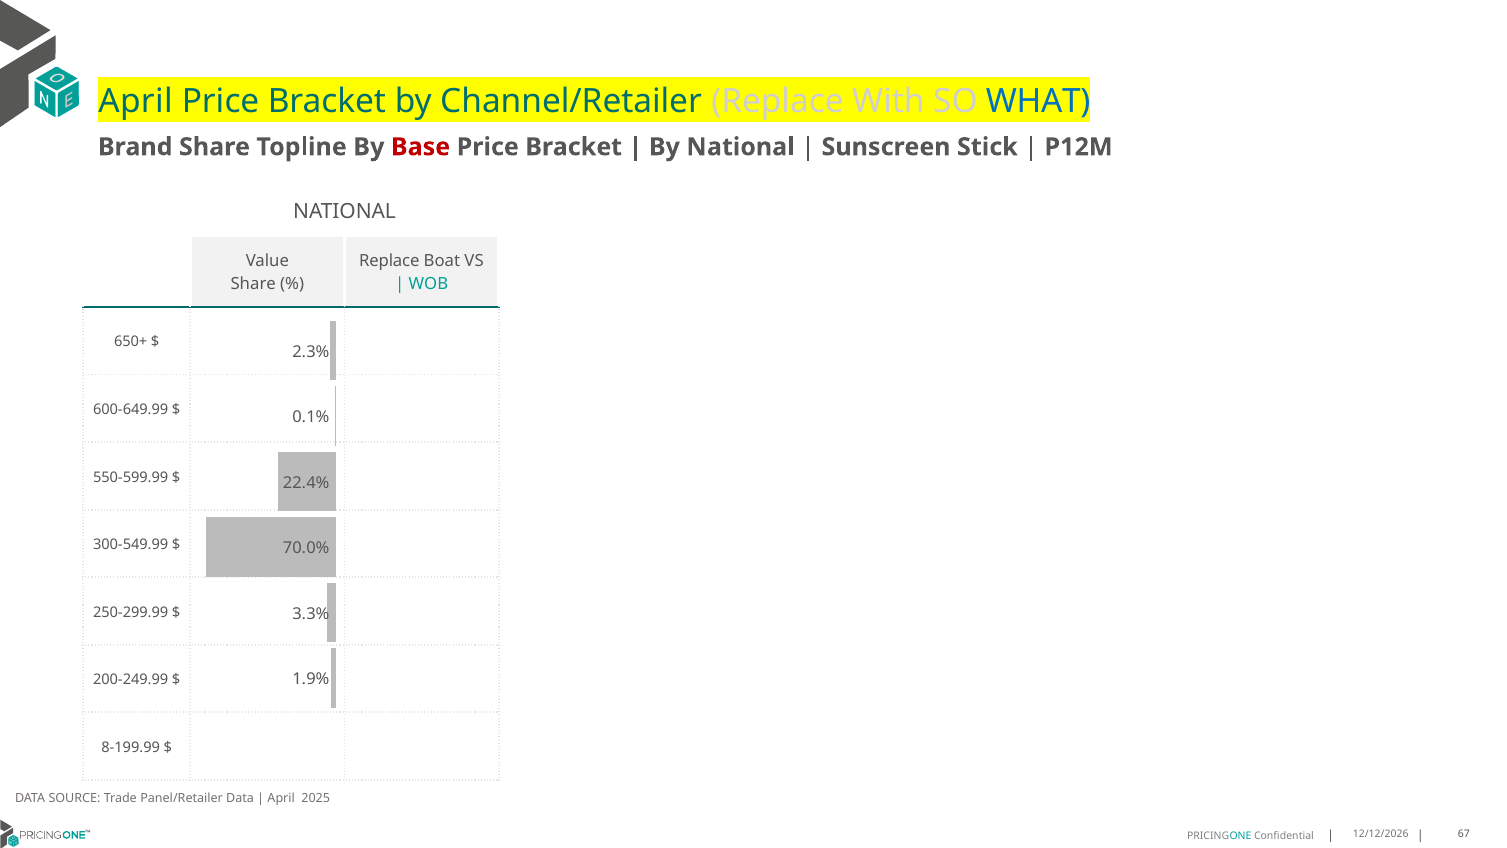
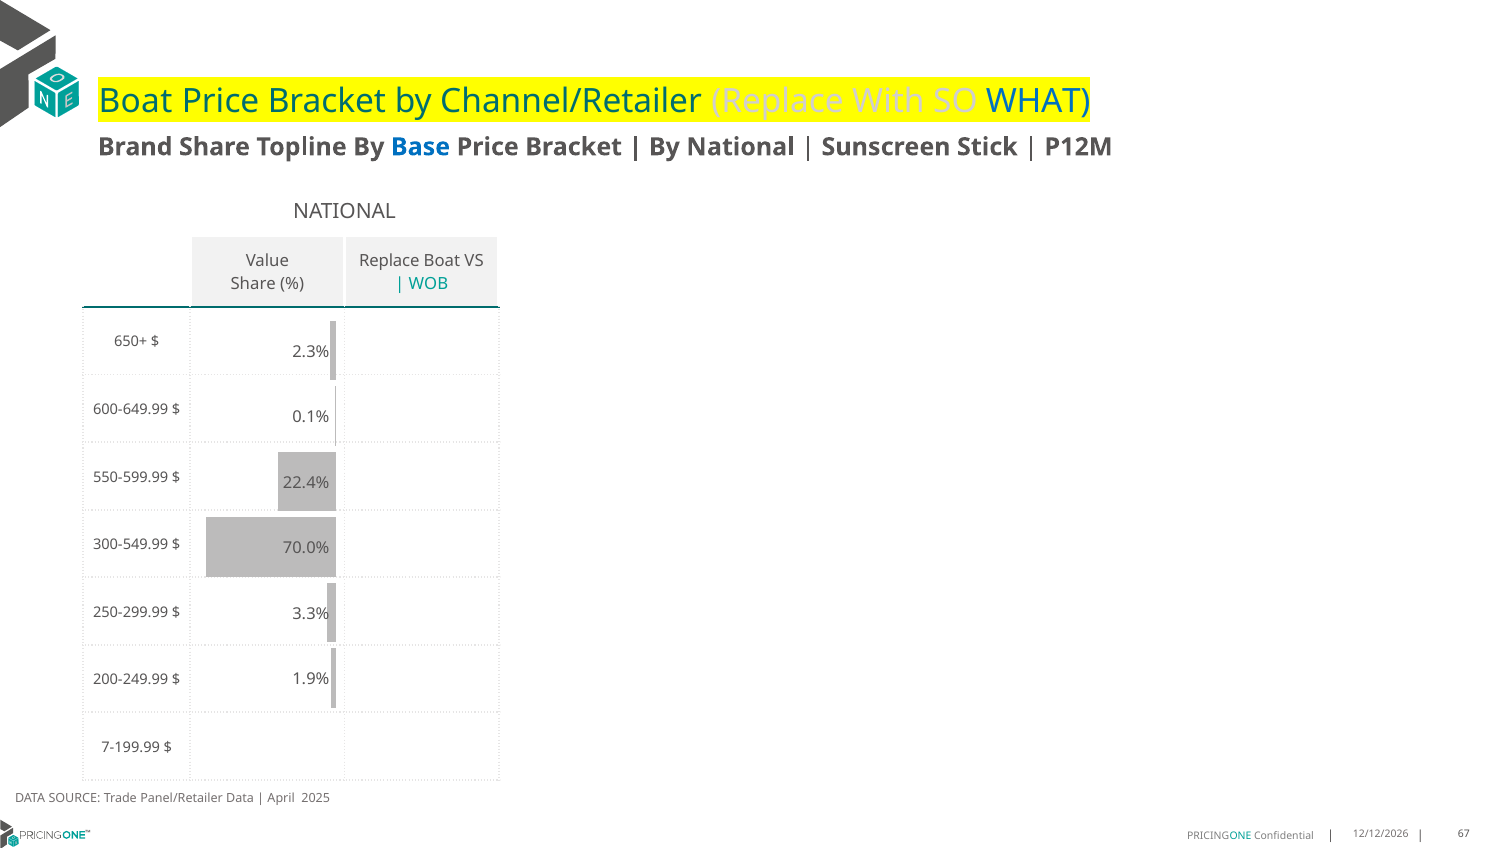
April at (135, 101): April -> Boat
Base colour: red -> blue
8-199.99: 8-199.99 -> 7-199.99
